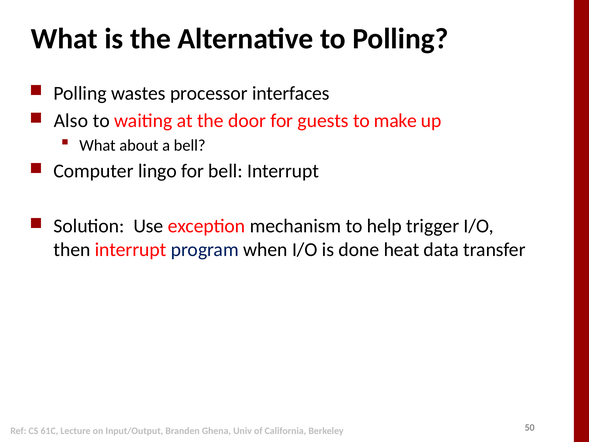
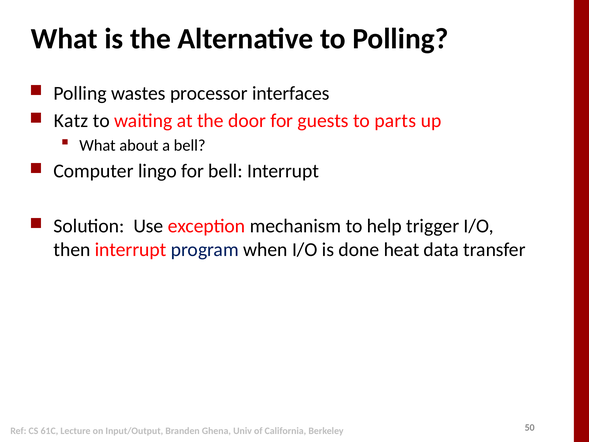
Also: Also -> Katz
make: make -> parts
